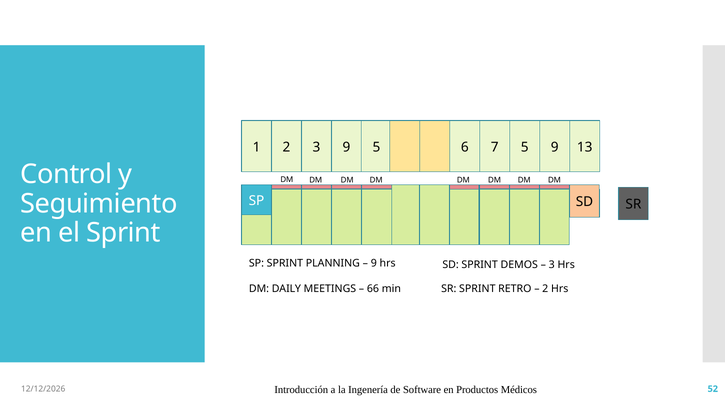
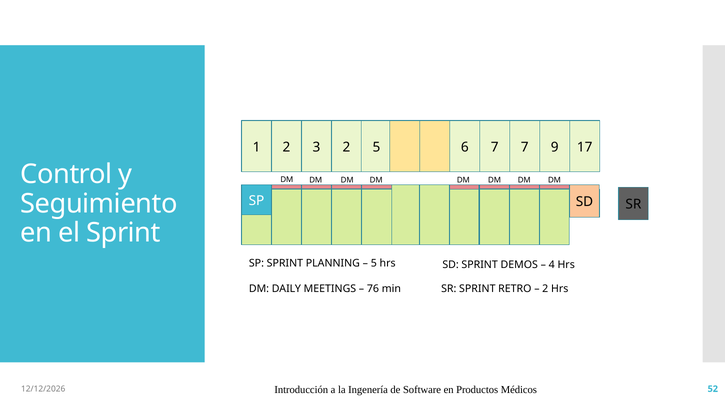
3 9: 9 -> 2
7 5: 5 -> 7
13: 13 -> 17
9 at (374, 263): 9 -> 5
3 at (552, 264): 3 -> 4
66: 66 -> 76
